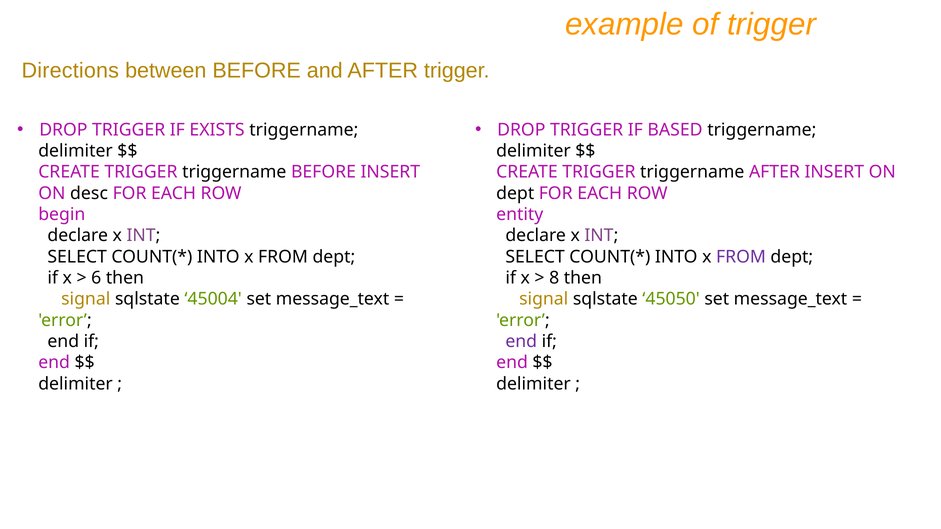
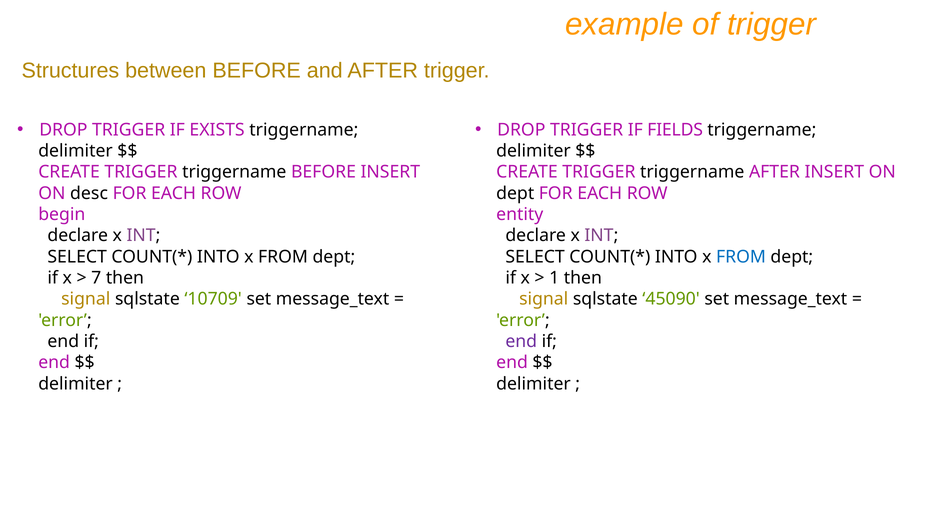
Directions: Directions -> Structures
BASED: BASED -> FIELDS
FROM at (741, 257) colour: purple -> blue
6: 6 -> 7
8: 8 -> 1
45004: 45004 -> 10709
45050: 45050 -> 45090
